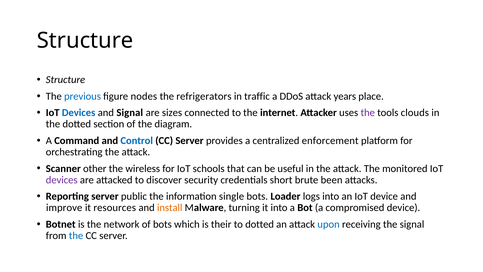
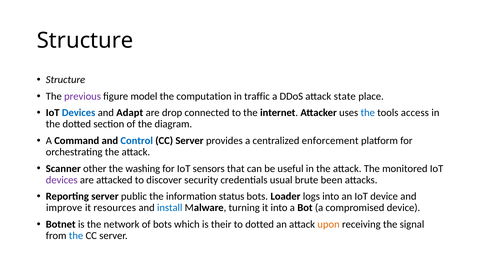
previous colour: blue -> purple
nodes: nodes -> model
refrigerators: refrigerators -> computation
years: years -> state
and Signal: Signal -> Adapt
sizes: sizes -> drop
the at (368, 113) colour: purple -> blue
clouds: clouds -> access
wireless: wireless -> washing
schools: schools -> sensors
short: short -> usual
single: single -> status
install colour: orange -> blue
upon colour: blue -> orange
